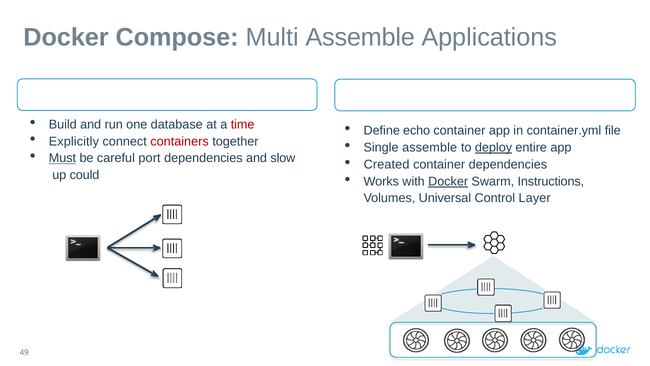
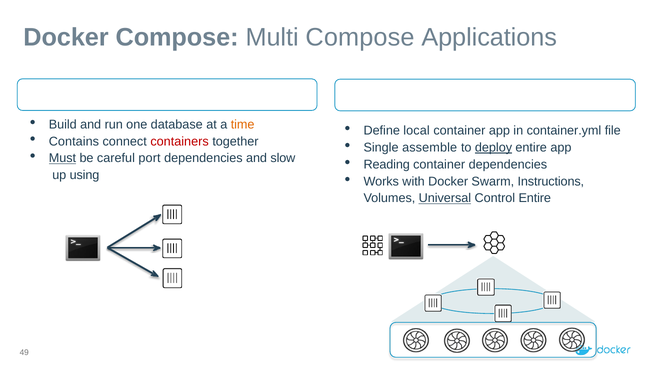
Multi Assemble: Assemble -> Compose
time colour: red -> orange
echo: echo -> local
Explicitly: Explicitly -> Contains
Created: Created -> Reading
could: could -> using
Docker at (448, 181) underline: present -> none
Universal underline: none -> present
Control Layer: Layer -> Entire
